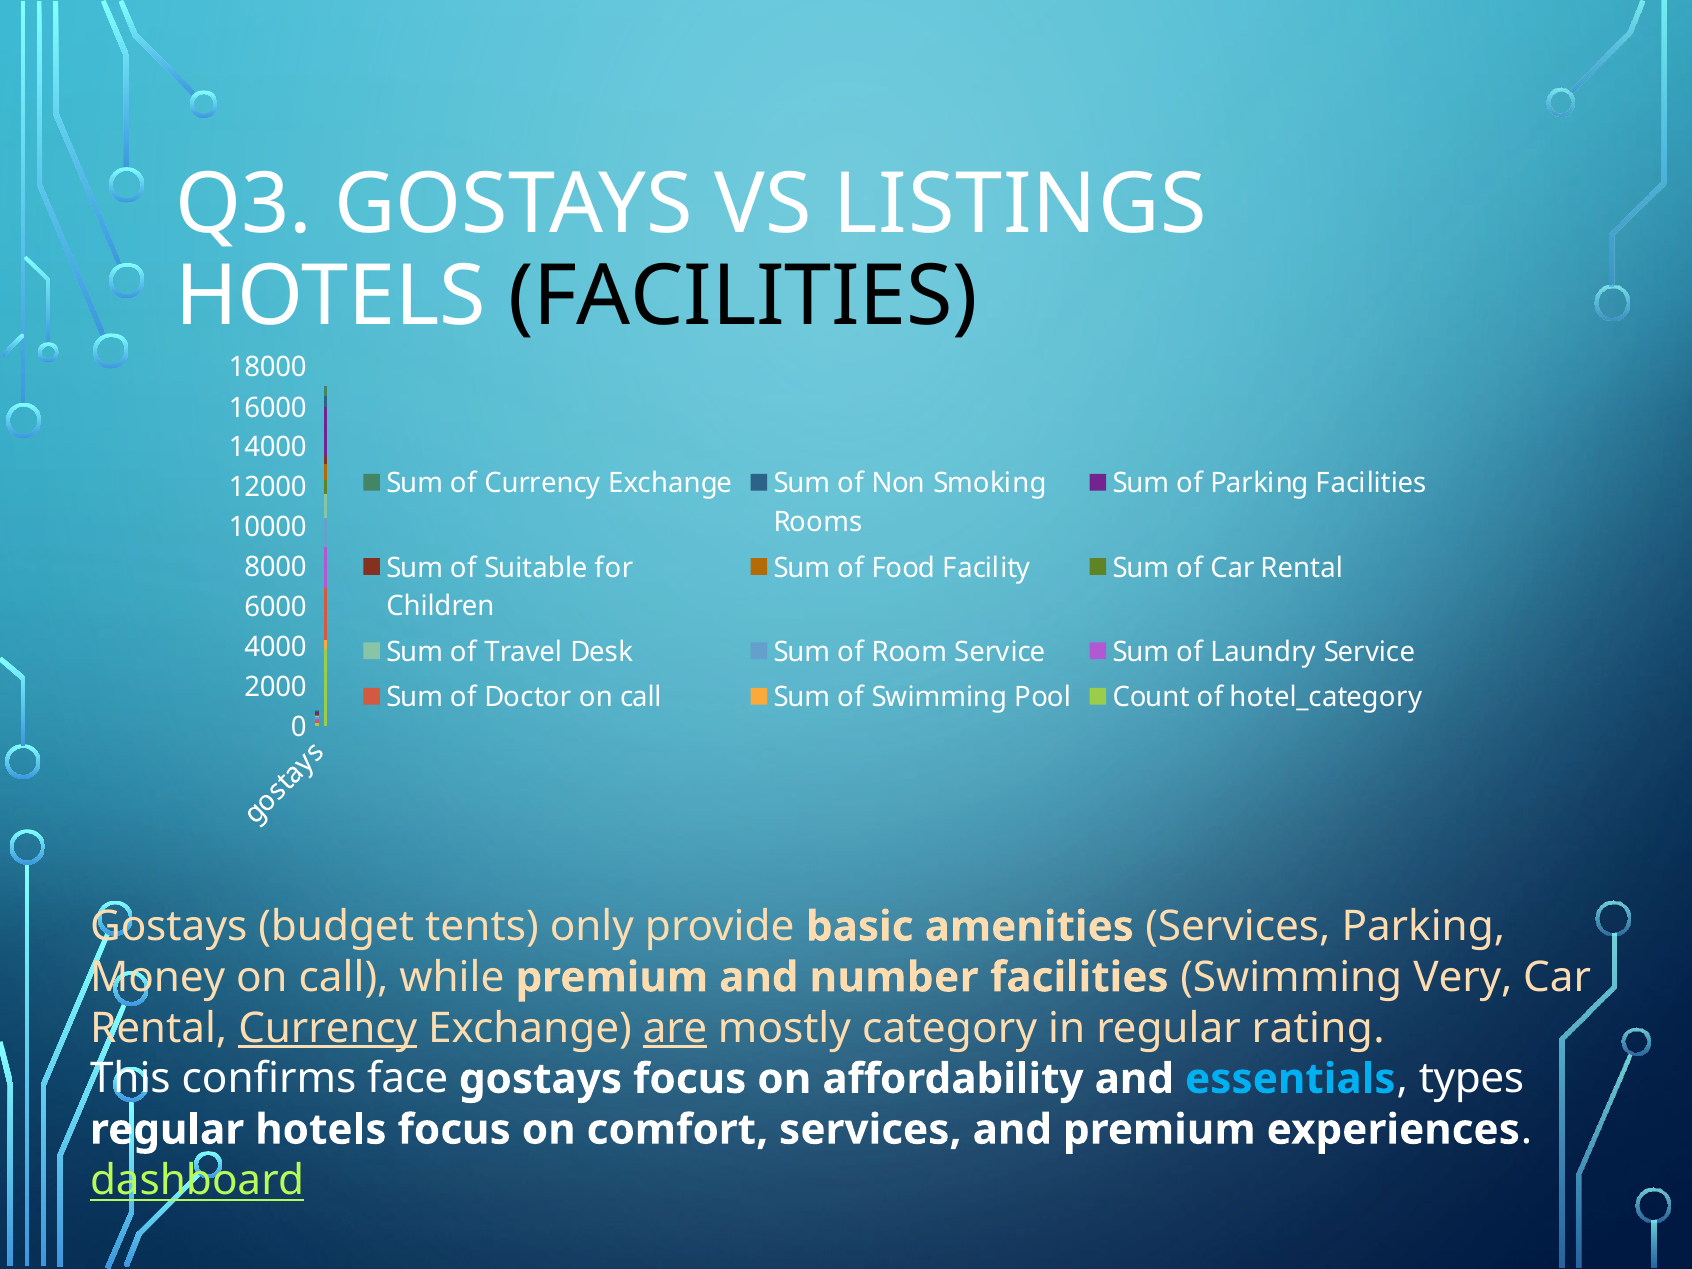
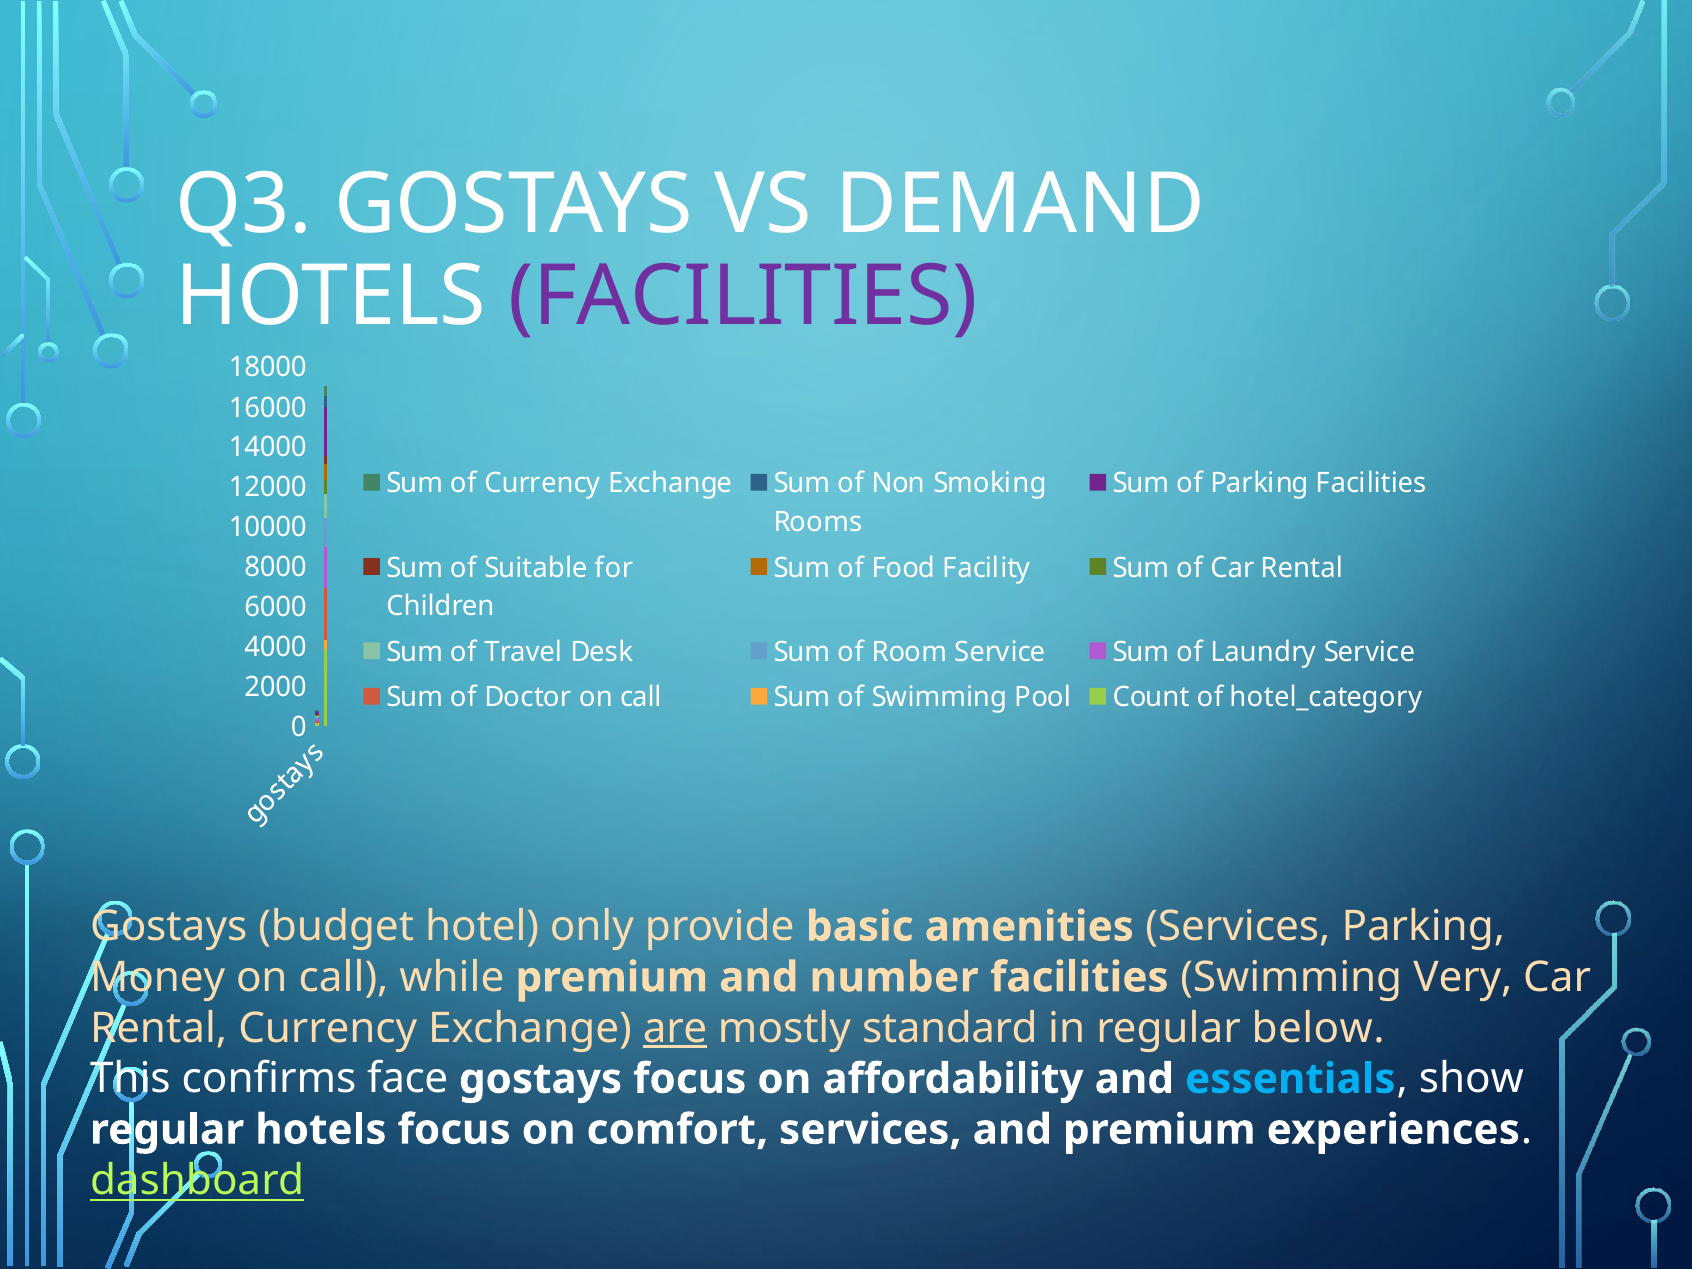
LISTINGS: LISTINGS -> DEMAND
FACILITIES at (743, 296) colour: black -> purple
tents: tents -> hotel
Currency at (328, 1028) underline: present -> none
category: category -> standard
rating: rating -> below
types: types -> show
